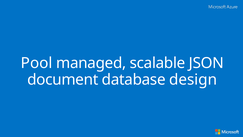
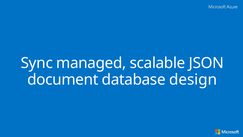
Pool: Pool -> Sync
